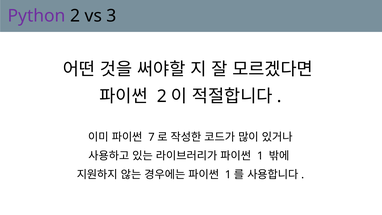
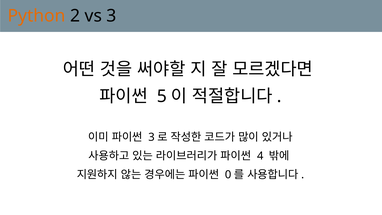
Python colour: purple -> orange
2 at (162, 96): 2 -> 5
7 at (151, 137): 7 -> 3
1 at (260, 156): 1 -> 4
1 at (228, 175): 1 -> 0
